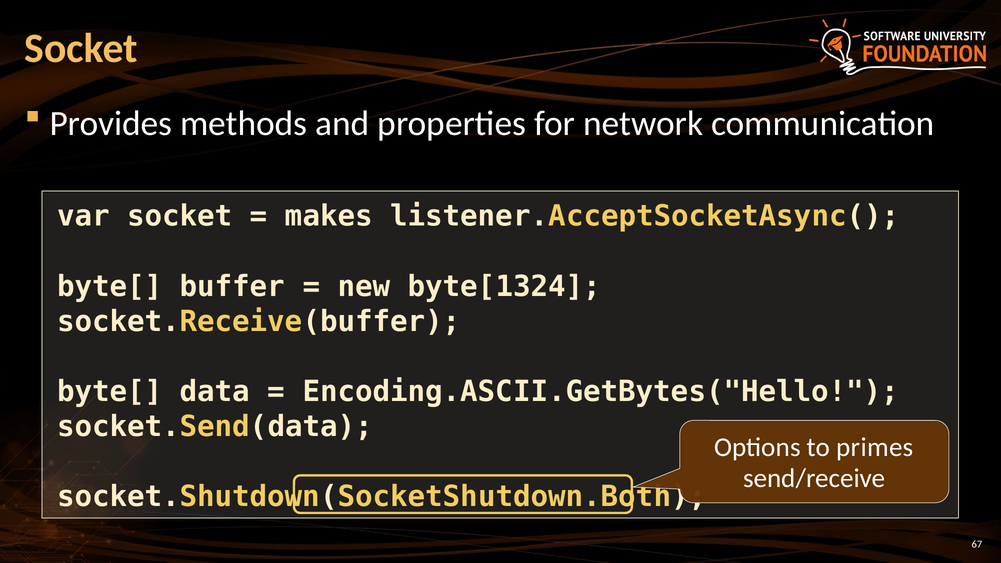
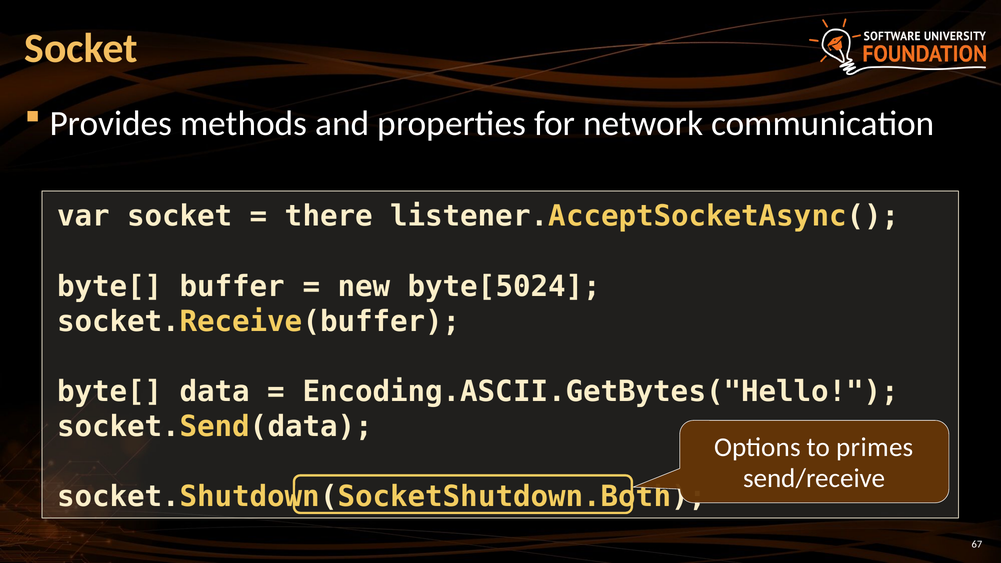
makes: makes -> there
byte[1324: byte[1324 -> byte[5024
